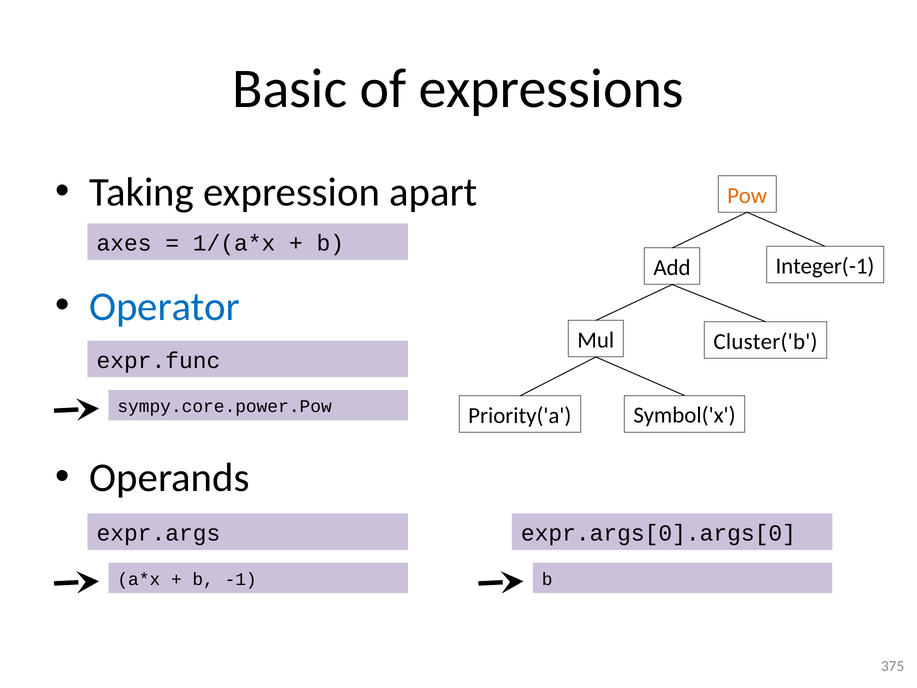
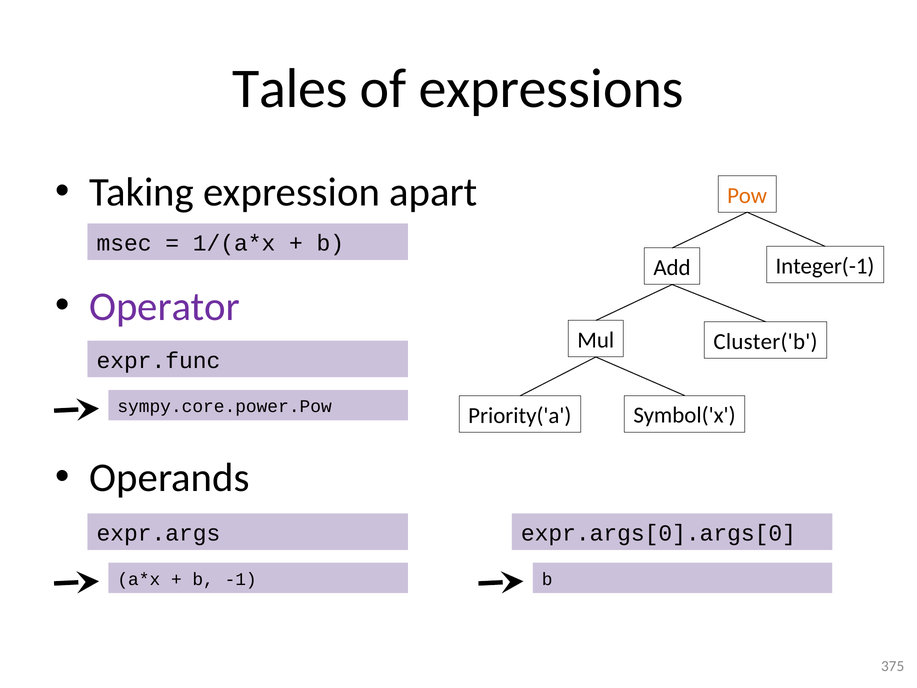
Basic: Basic -> Tales
axes: axes -> msec
Operator colour: blue -> purple
